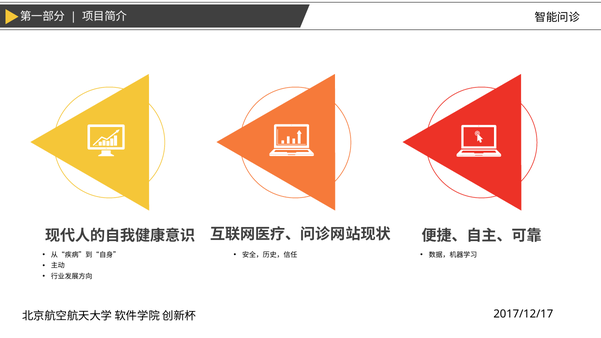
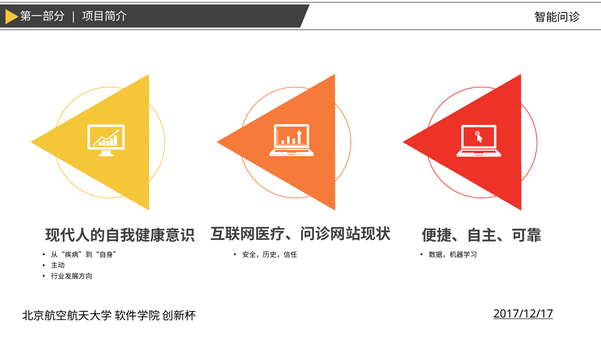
2017/12/17 underline: none -> present
